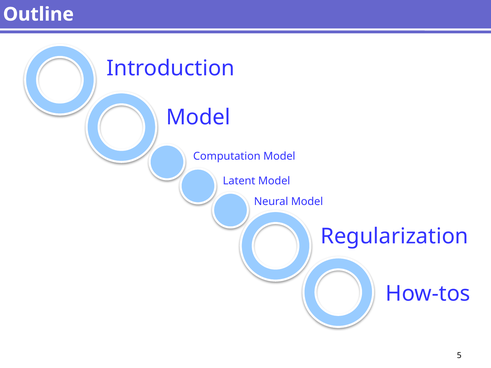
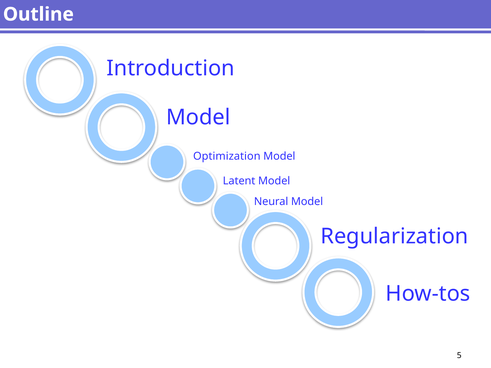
Computation: Computation -> Optimization
